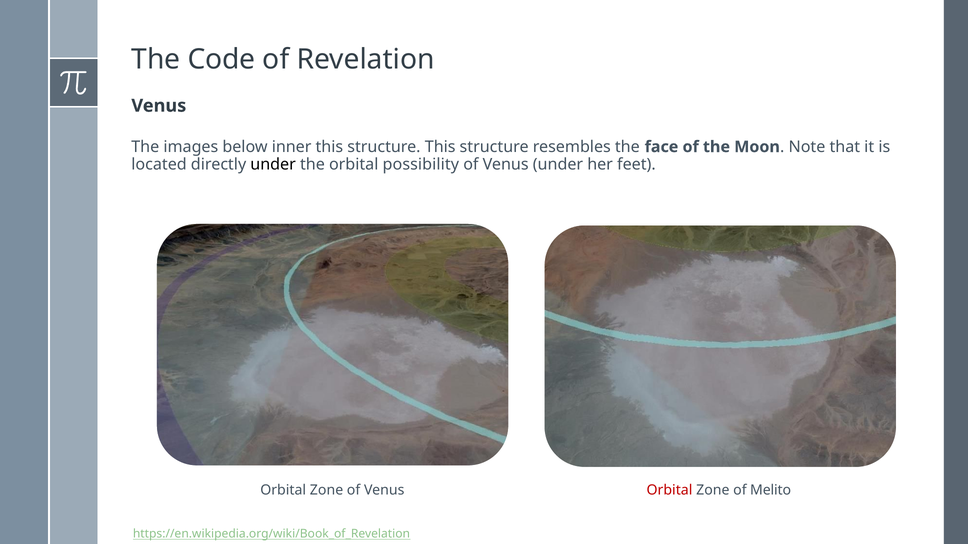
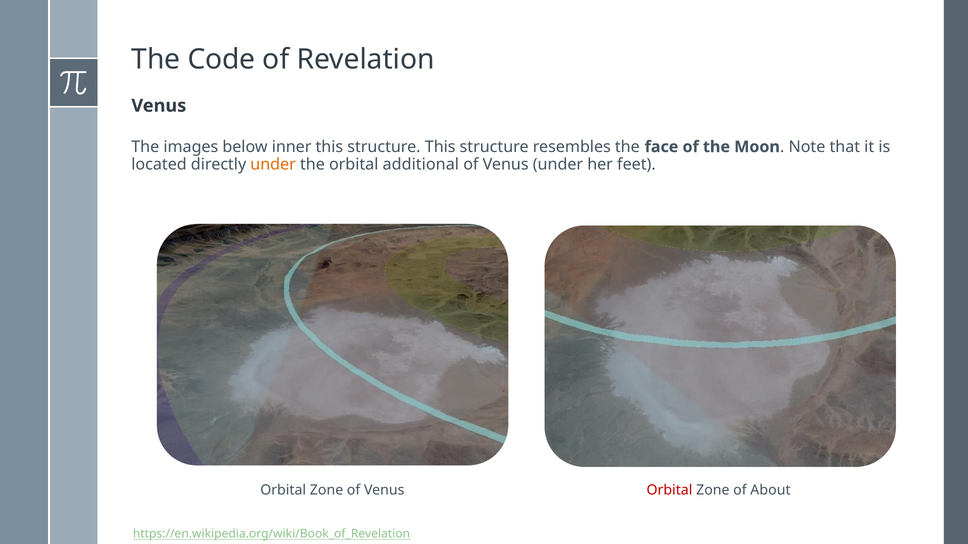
under at (273, 164) colour: black -> orange
possibility: possibility -> additional
Melito: Melito -> About
